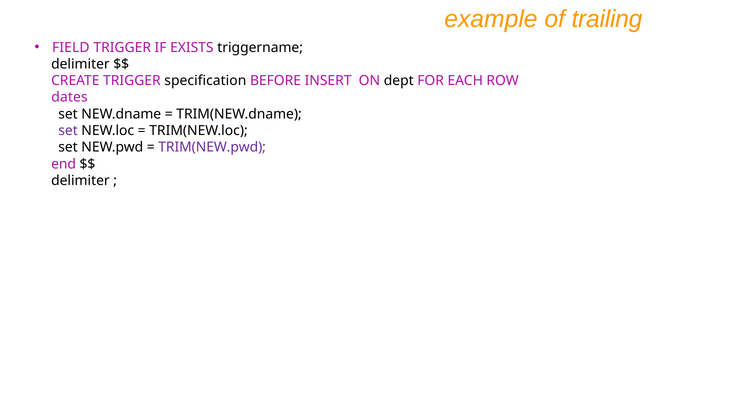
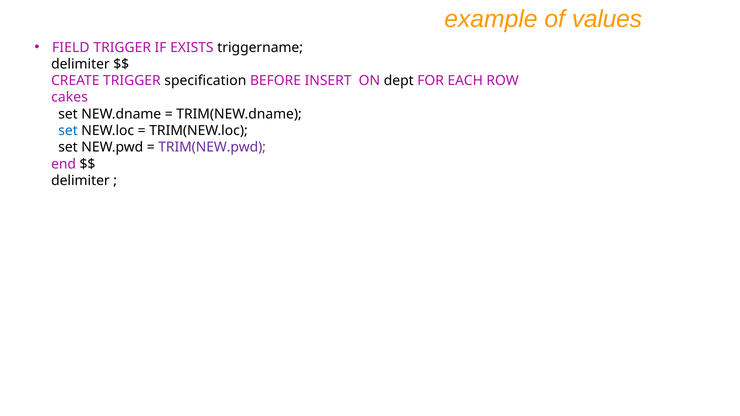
trailing: trailing -> values
dates: dates -> cakes
set at (68, 131) colour: purple -> blue
